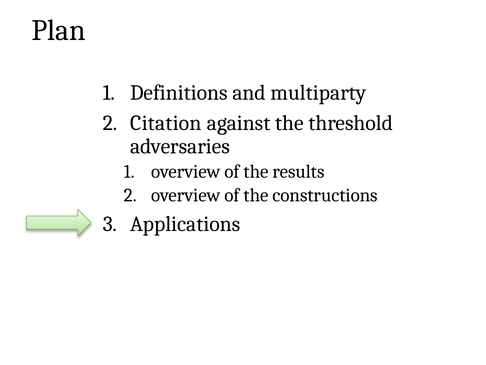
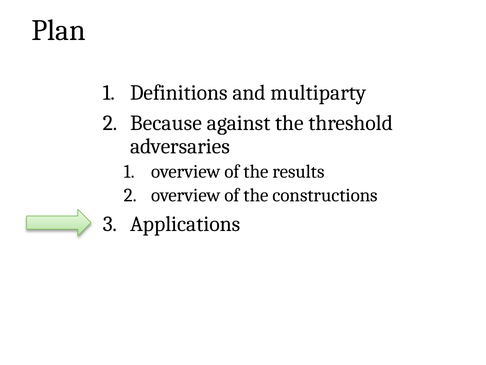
Citation: Citation -> Because
